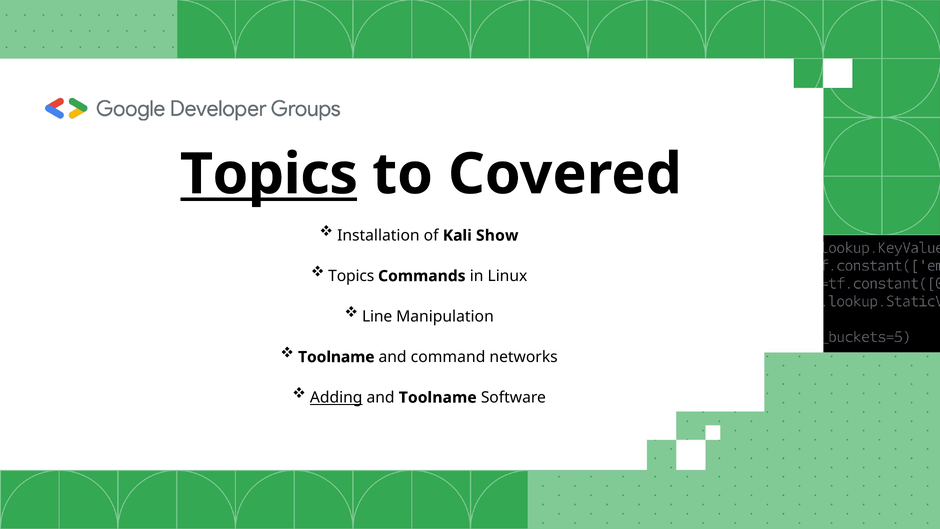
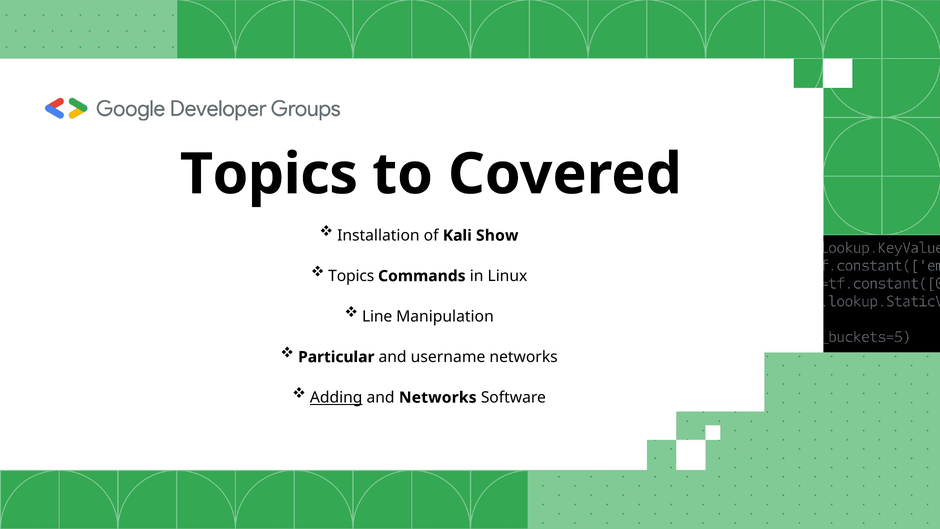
Topics at (269, 174) underline: present -> none
Toolname at (336, 357): Toolname -> Particular
command: command -> username
and Toolname: Toolname -> Networks
